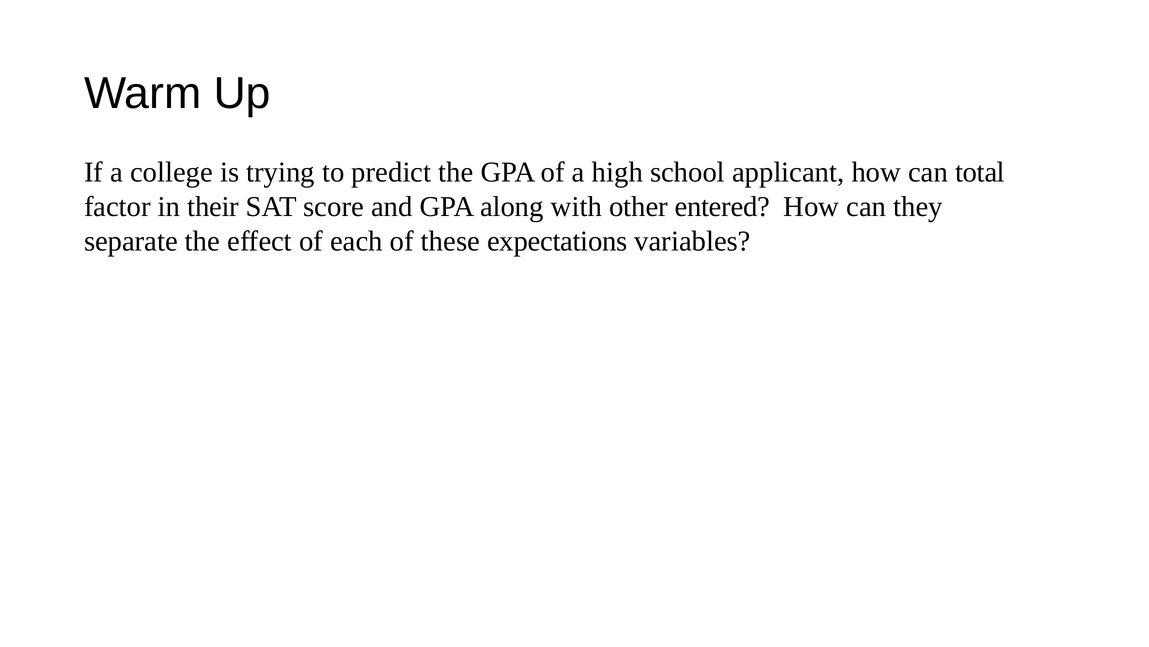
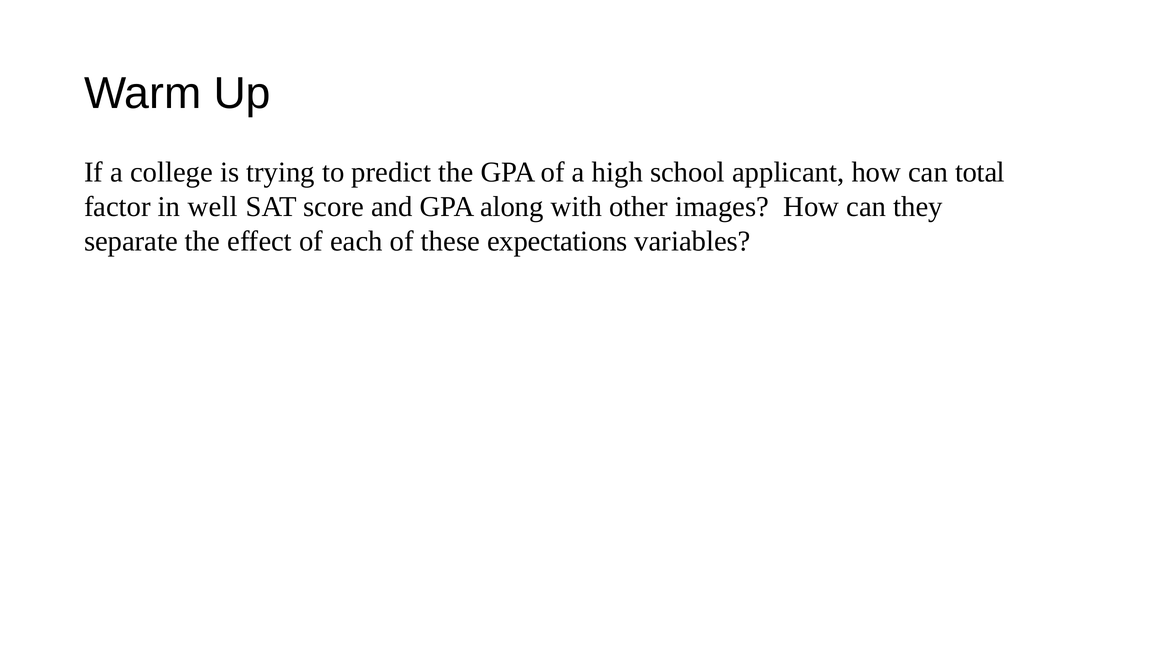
their: their -> well
entered: entered -> images
